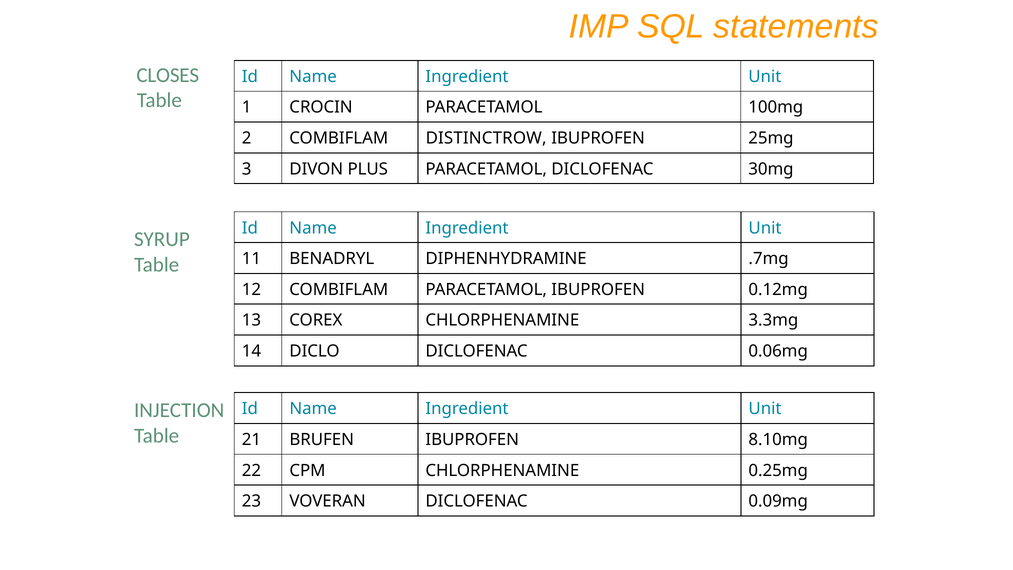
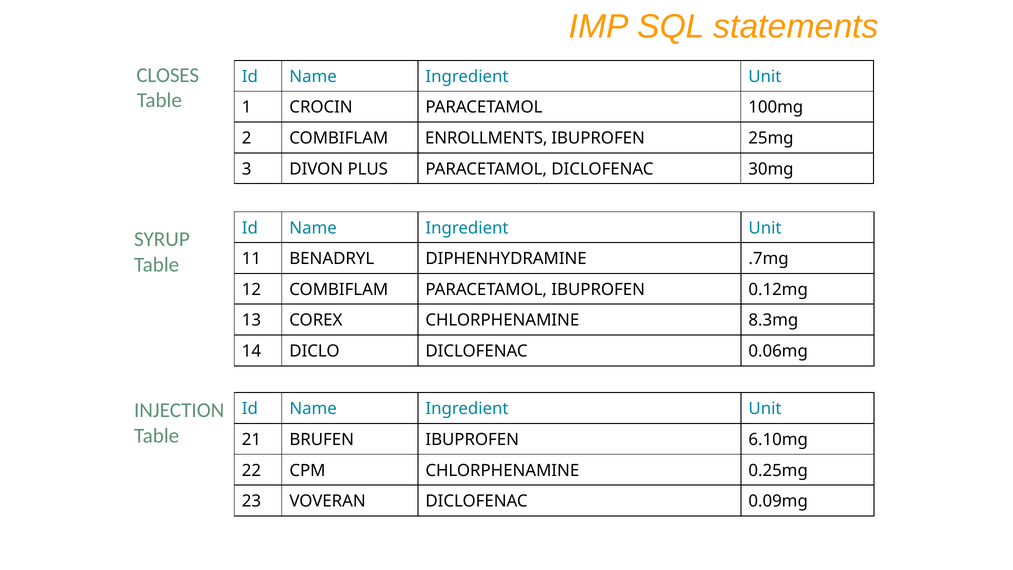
DISTINCTROW: DISTINCTROW -> ENROLLMENTS
3.3mg: 3.3mg -> 8.3mg
8.10mg: 8.10mg -> 6.10mg
